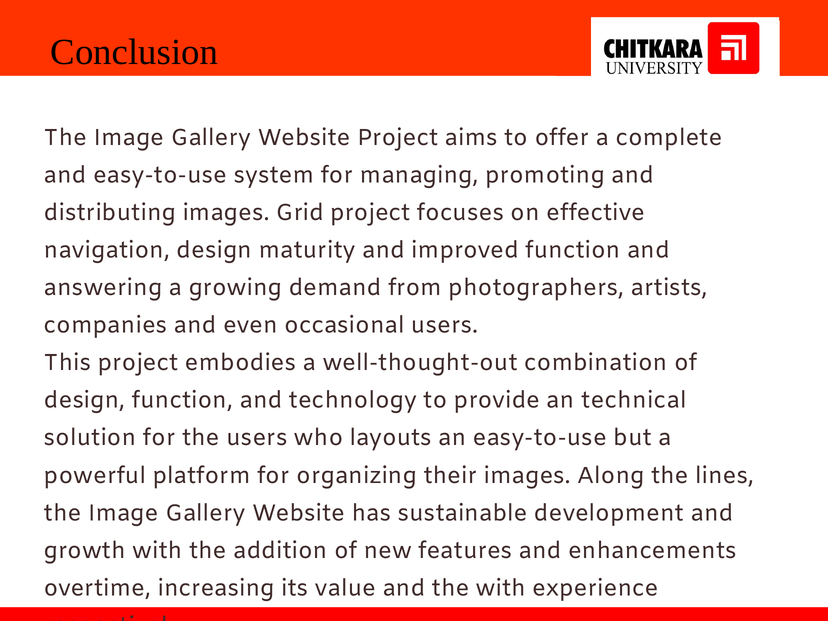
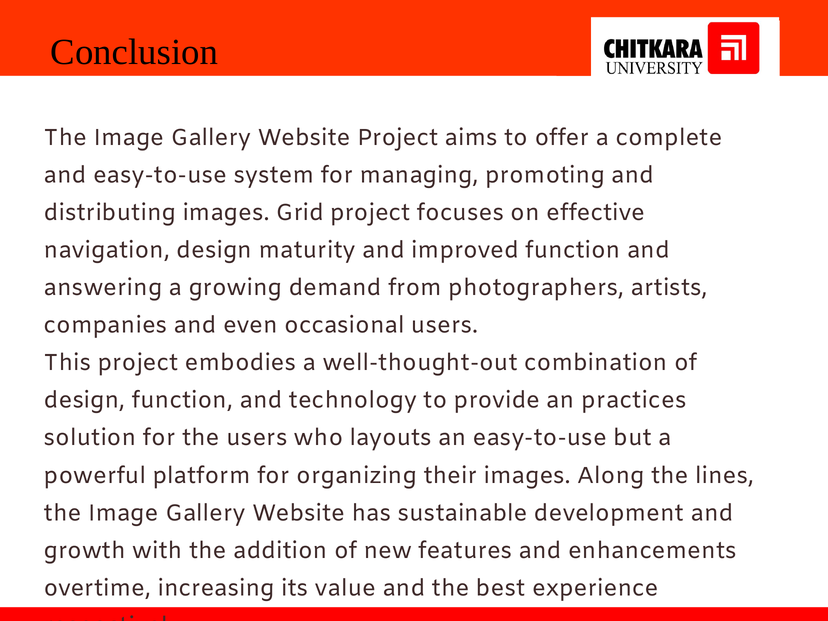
technical: technical -> practices
the with: with -> best
